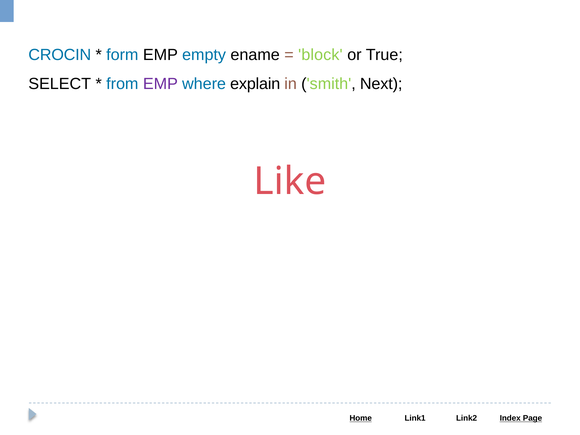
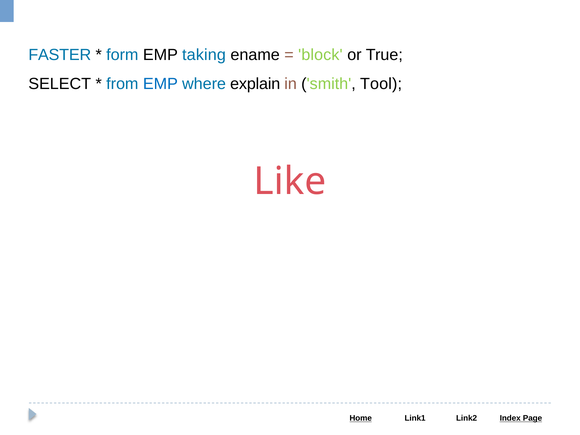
CROCIN: CROCIN -> FASTER
empty: empty -> taking
EMP at (160, 84) colour: purple -> blue
Next: Next -> Tool
